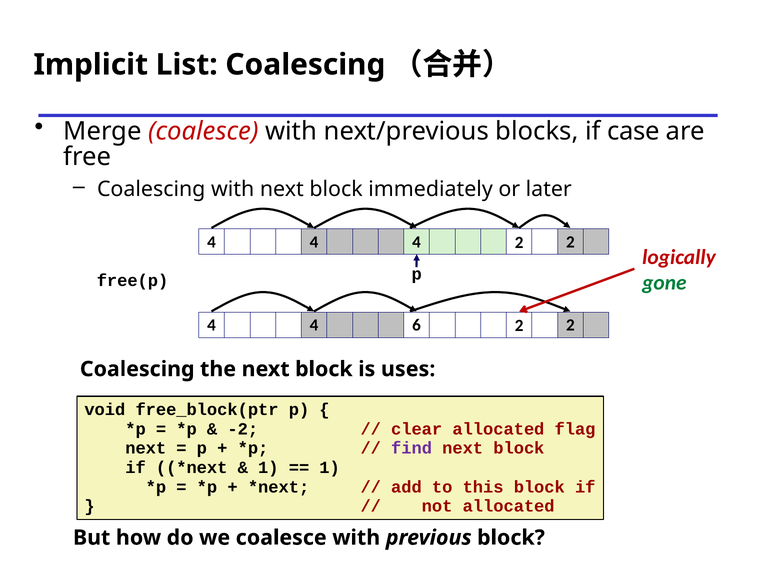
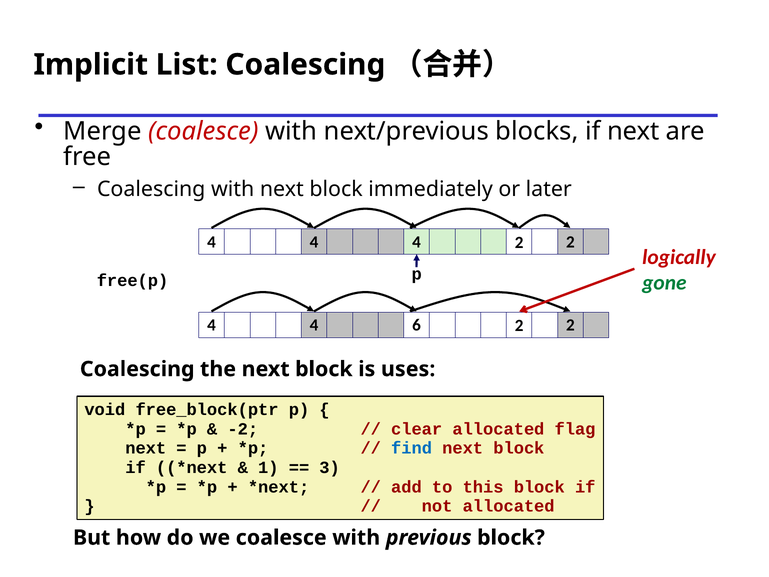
if case: case -> next
find colour: purple -> blue
1 at (330, 467): 1 -> 3
